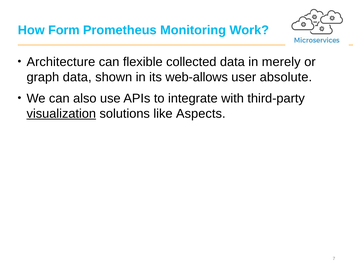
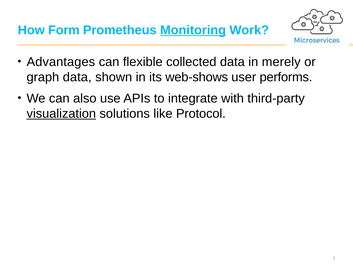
Monitoring underline: none -> present
Architecture: Architecture -> Advantages
web-allows: web-allows -> web-shows
absolute: absolute -> performs
Aspects: Aspects -> Protocol
